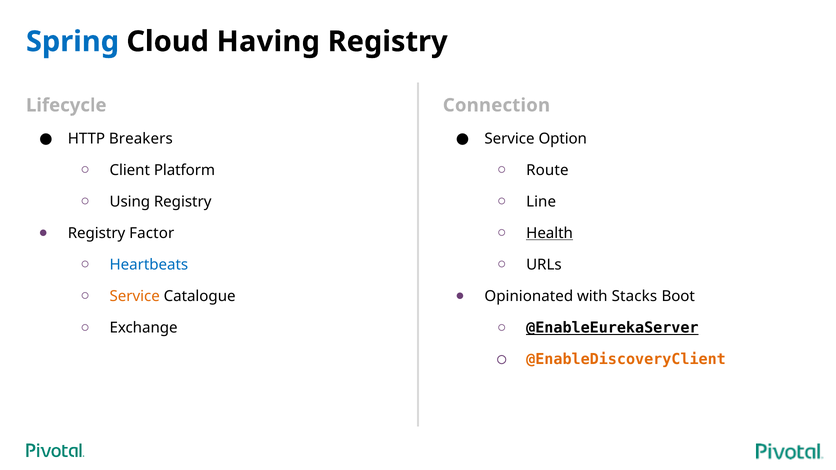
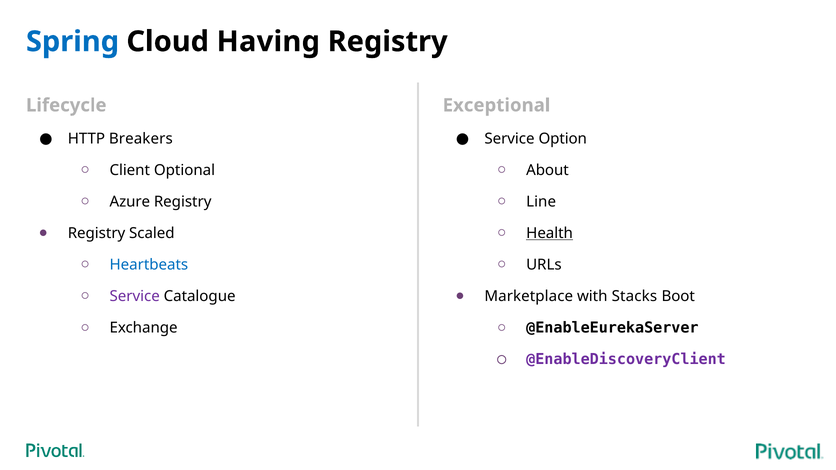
Connection: Connection -> Exceptional
Platform: Platform -> Optional
Route: Route -> About
Using: Using -> Azure
Factor: Factor -> Scaled
Service at (135, 297) colour: orange -> purple
Opinionated: Opinionated -> Marketplace
@EnableEurekaServer underline: present -> none
@EnableDiscoveryClient colour: orange -> purple
